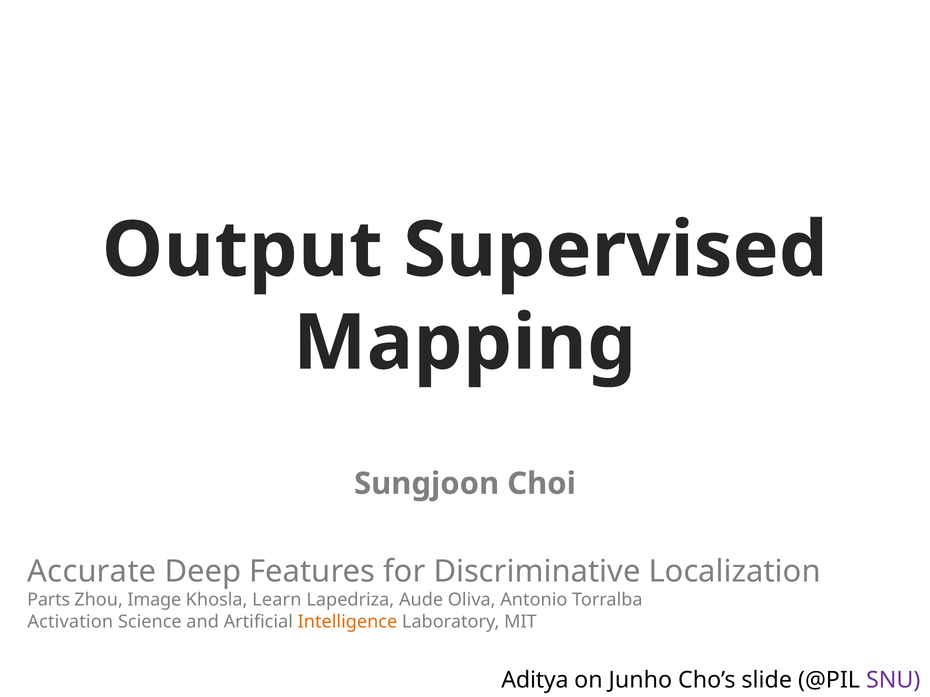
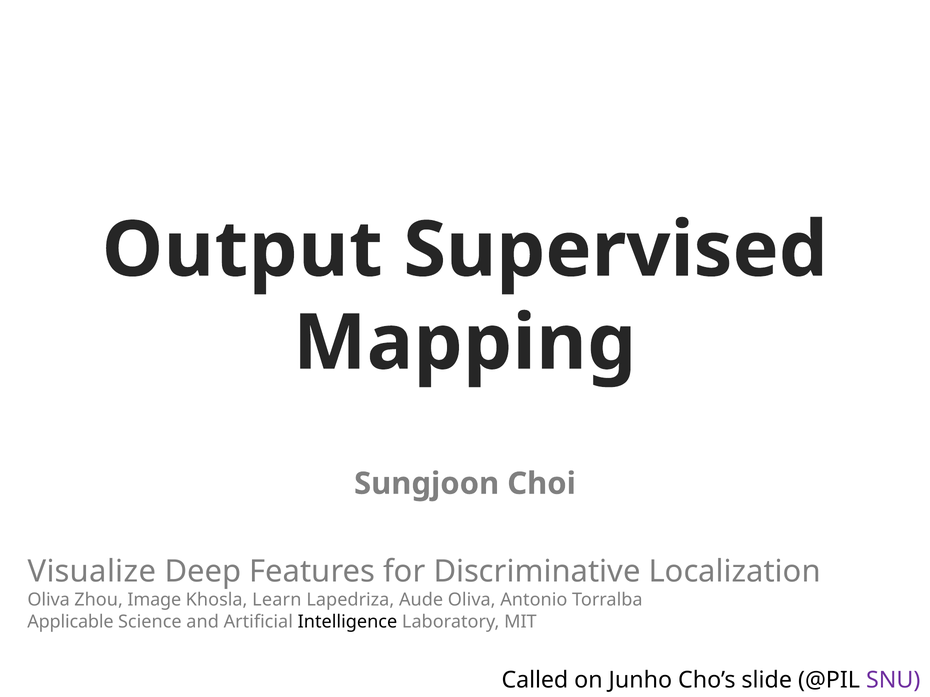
Accurate: Accurate -> Visualize
Parts at (49, 600): Parts -> Oliva
Activation: Activation -> Applicable
Intelligence colour: orange -> black
Aditya: Aditya -> Called
